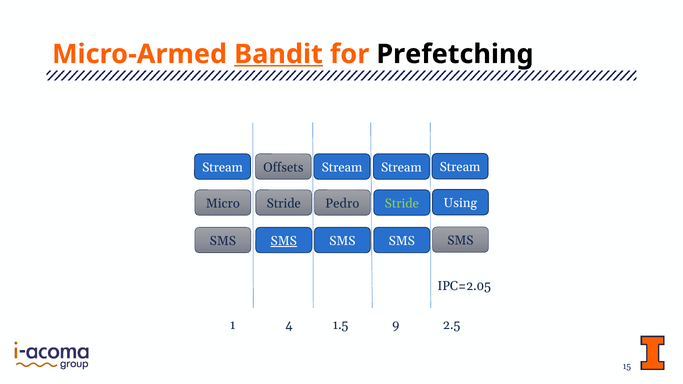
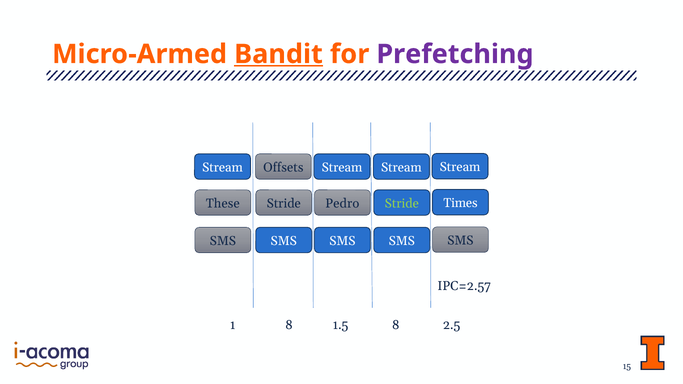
Prefetching colour: black -> purple
Using: Using -> Times
Micro: Micro -> These
SMS at (284, 241) underline: present -> none
IPC=2.05: IPC=2.05 -> IPC=2.57
1 4: 4 -> 8
1.5 9: 9 -> 8
